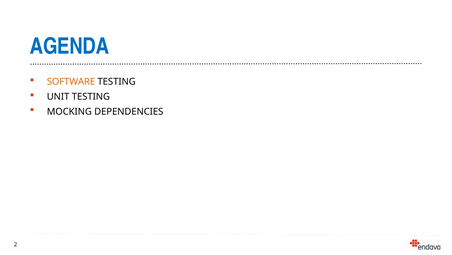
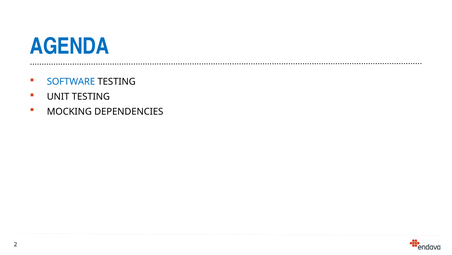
SOFTWARE colour: orange -> blue
